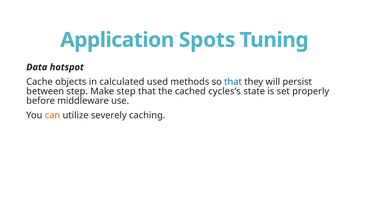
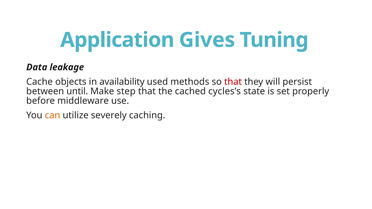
Spots: Spots -> Gives
hotspot: hotspot -> leakage
calculated: calculated -> availability
that at (233, 82) colour: blue -> red
between step: step -> until
